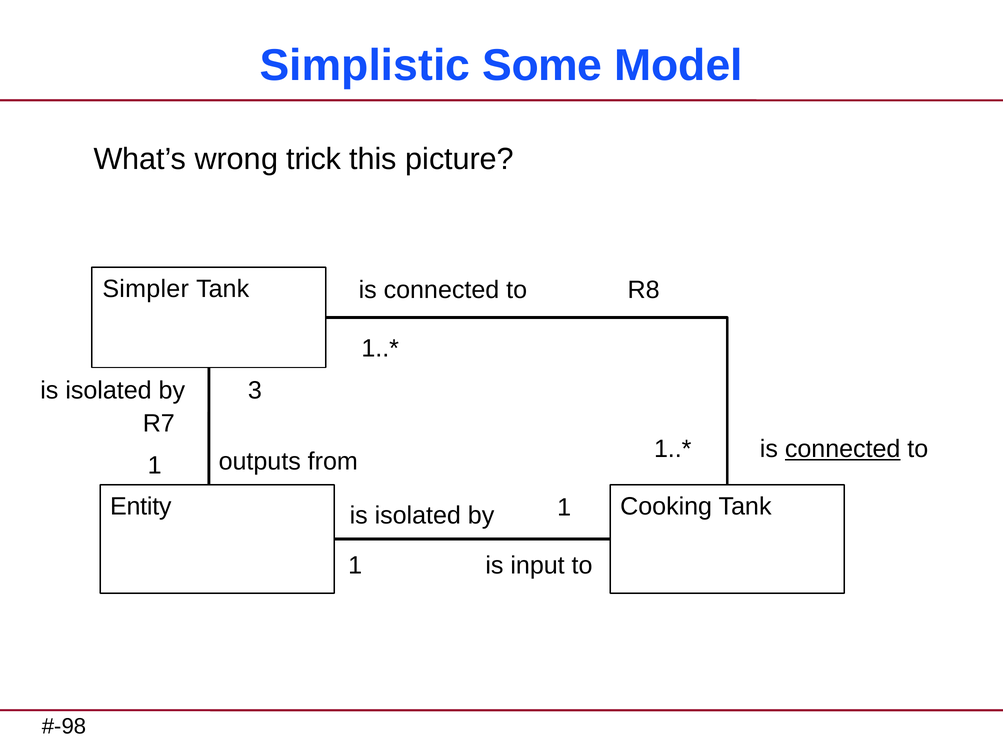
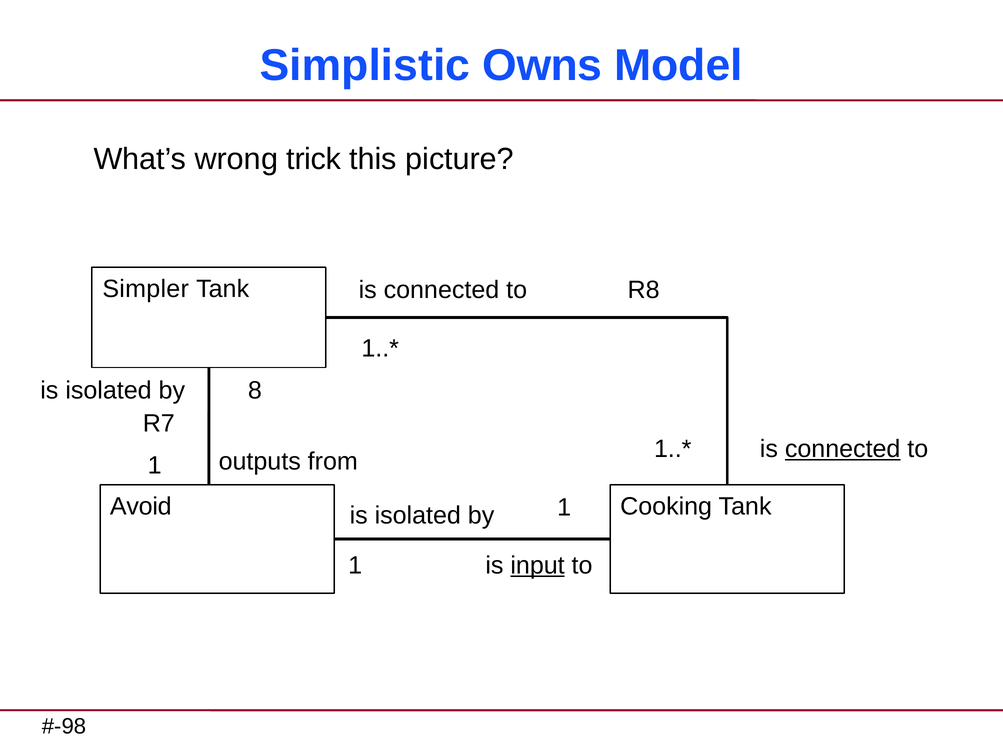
Some: Some -> Owns
3: 3 -> 8
Entity: Entity -> Avoid
input underline: none -> present
